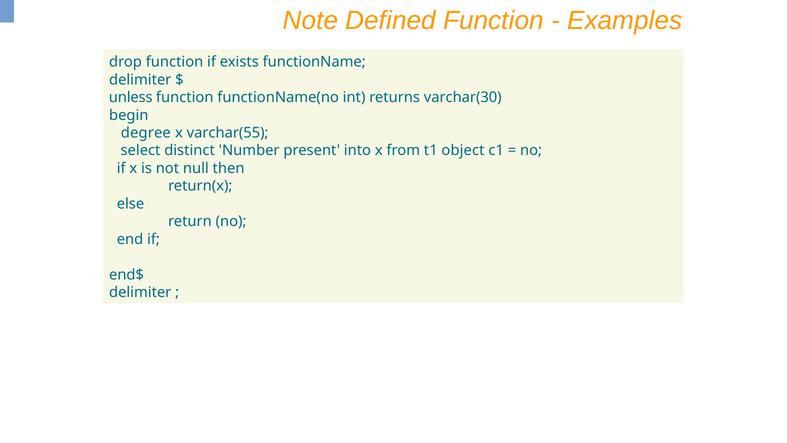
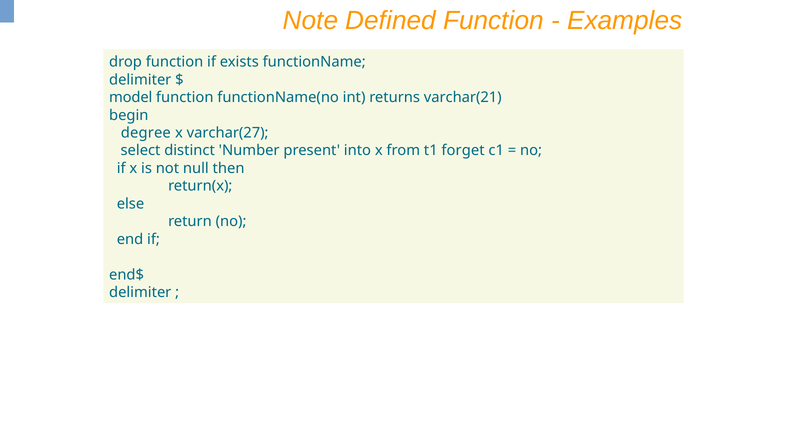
unless: unless -> model
varchar(30: varchar(30 -> varchar(21
varchar(55: varchar(55 -> varchar(27
object: object -> forget
